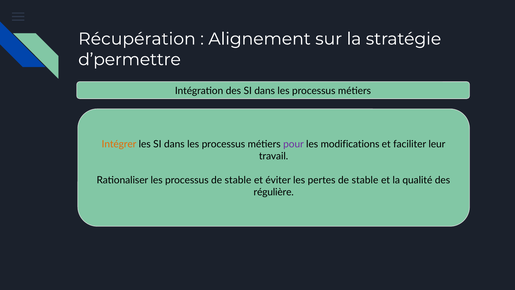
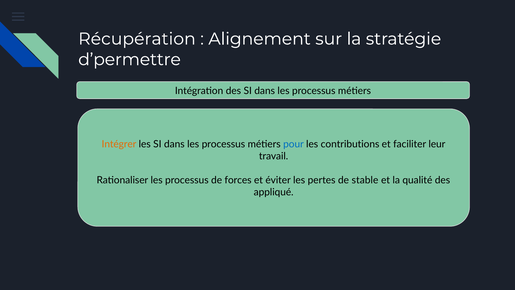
pour colour: purple -> blue
modifications: modifications -> contributions
processus de stable: stable -> forces
régulière: régulière -> appliqué
